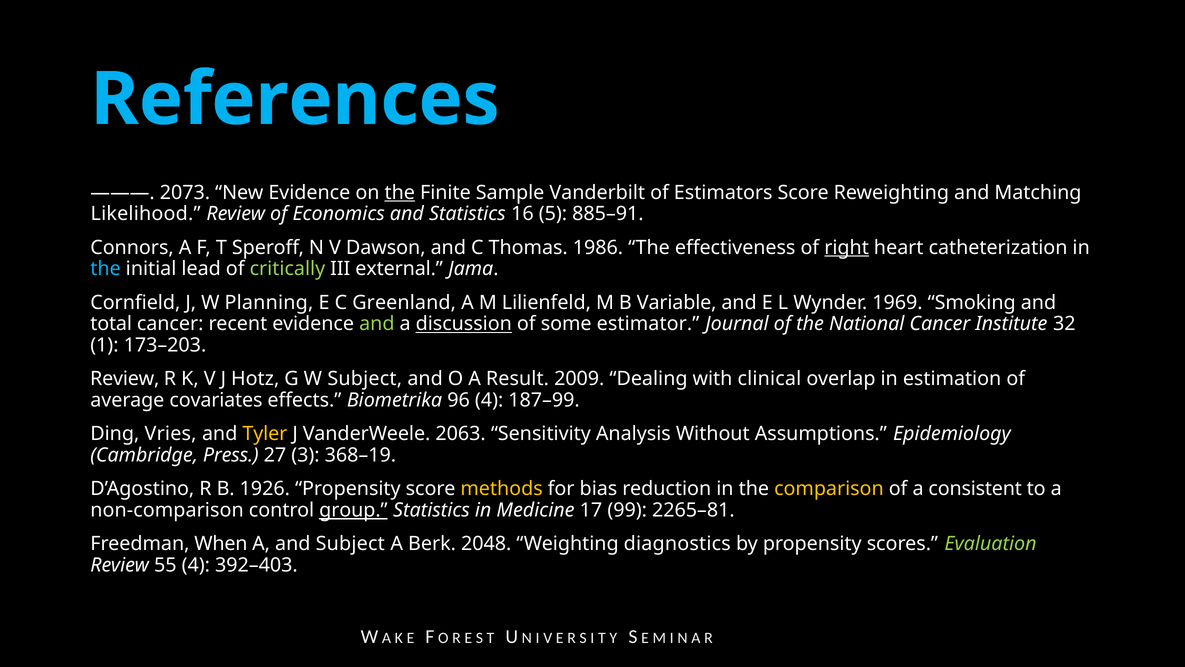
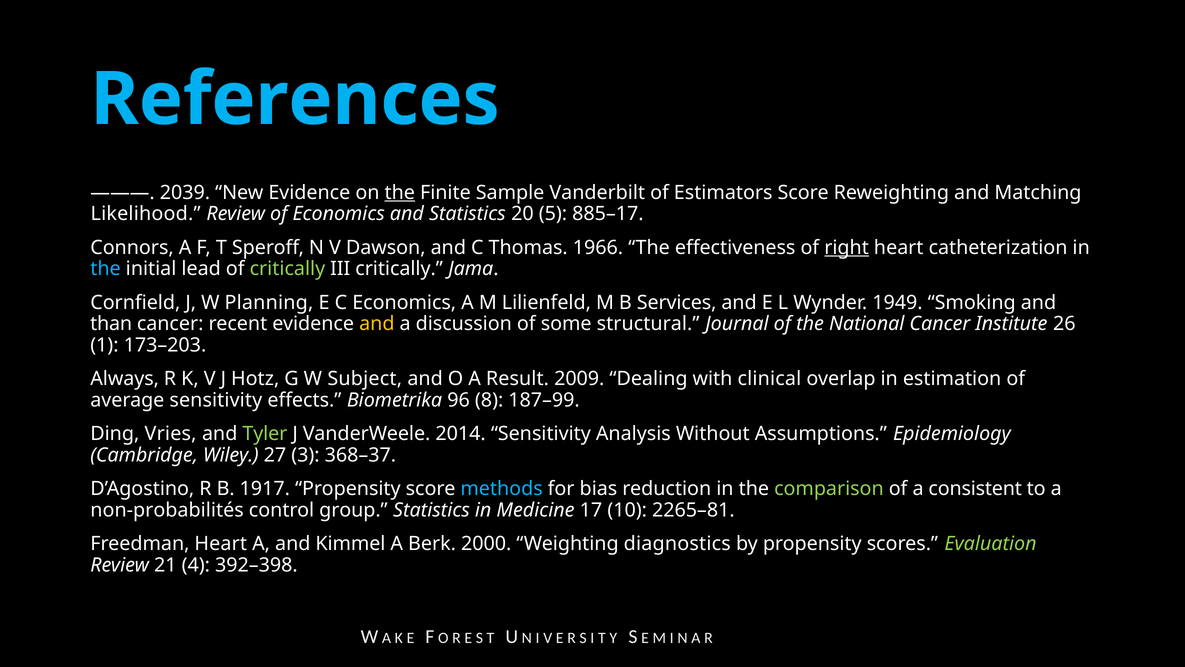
2073: 2073 -> 2039
16: 16 -> 20
885–91: 885–91 -> 885–17
1986: 1986 -> 1966
III external: external -> critically
C Greenland: Greenland -> Economics
Variable: Variable -> Services
1969: 1969 -> 1949
total: total -> than
and at (377, 324) colour: light green -> yellow
discussion underline: present -> none
estimator: estimator -> structural
32: 32 -> 26
Review at (125, 379): Review -> Always
average covariates: covariates -> sensitivity
96 4: 4 -> 8
Tyler colour: yellow -> light green
2063: 2063 -> 2014
Press: Press -> Wiley
368–19: 368–19 -> 368–37
1926: 1926 -> 1917
methods colour: yellow -> light blue
comparison colour: yellow -> light green
non-comparison: non-comparison -> non-probabilités
group underline: present -> none
99: 99 -> 10
Freedman When: When -> Heart
and Subject: Subject -> Kimmel
2048: 2048 -> 2000
55: 55 -> 21
392–403: 392–403 -> 392–398
